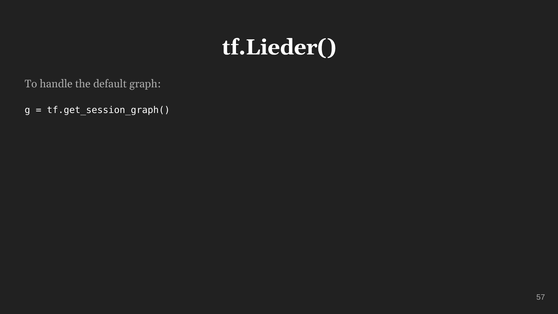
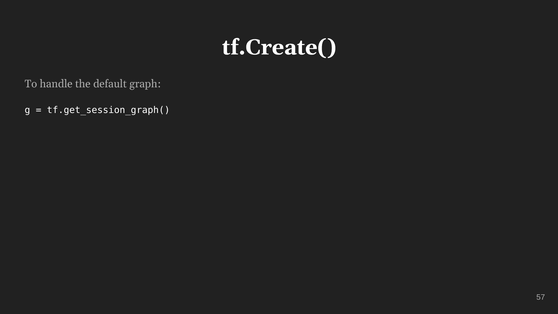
tf.Lieder(: tf.Lieder( -> tf.Create(
